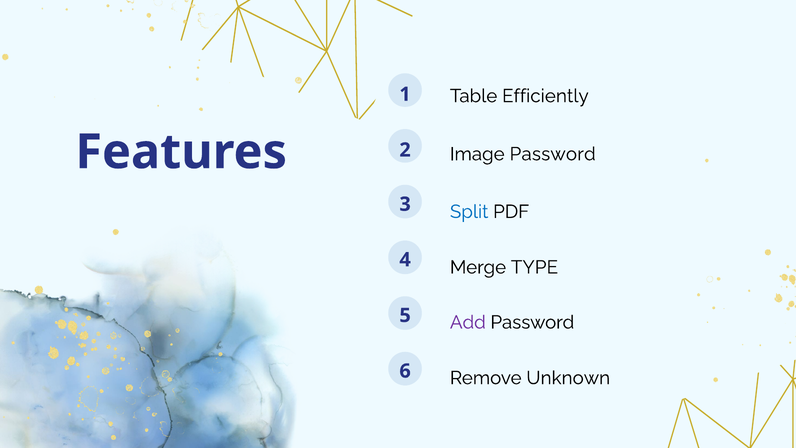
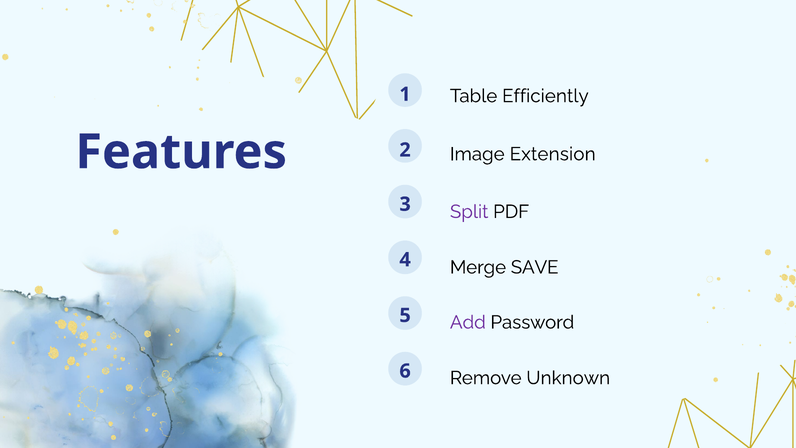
Image Password: Password -> Extension
Split colour: blue -> purple
TYPE: TYPE -> SAVE
